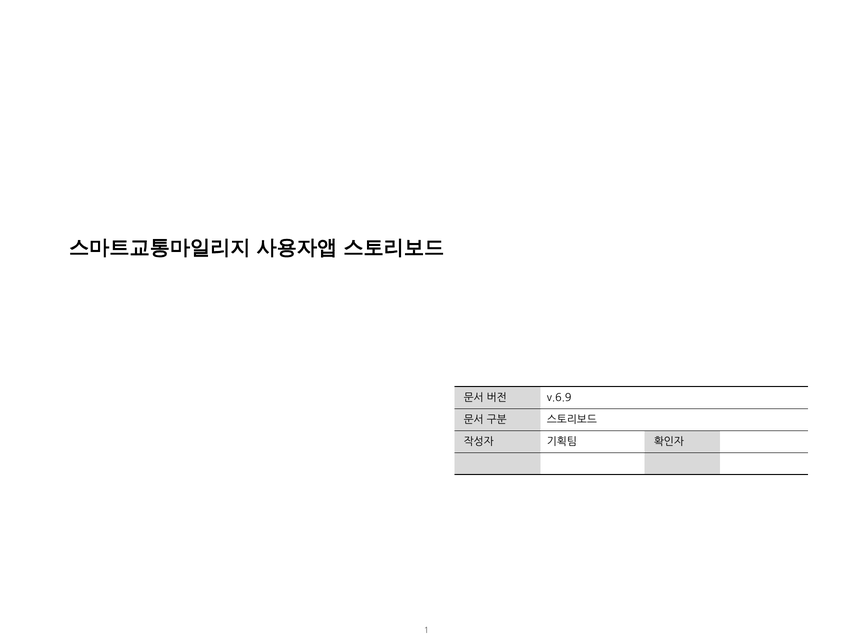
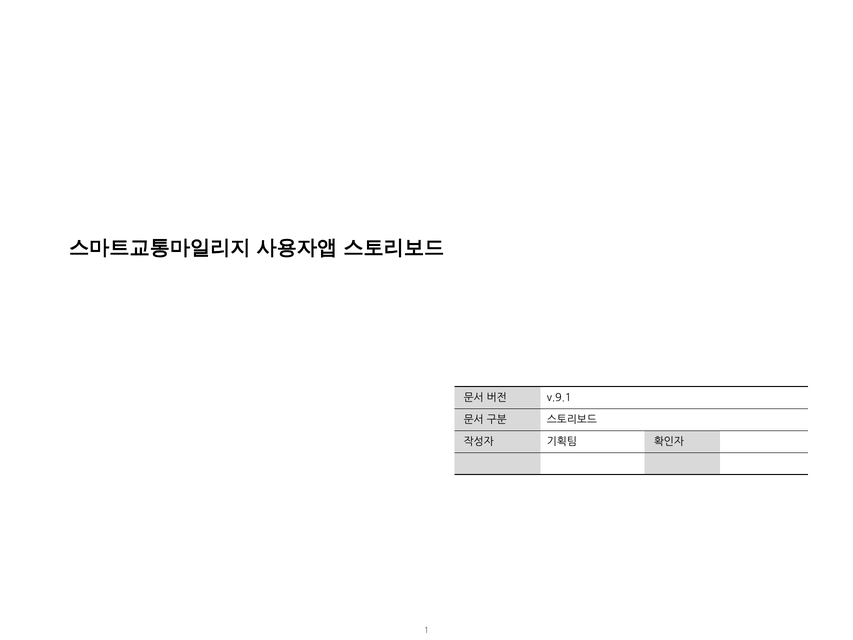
v.6.9: v.6.9 -> v.9.1
